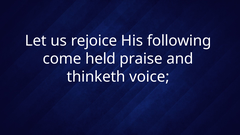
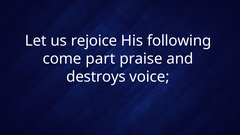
held: held -> part
thinketh: thinketh -> destroys
